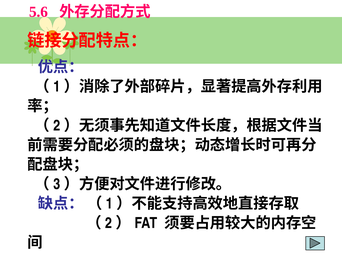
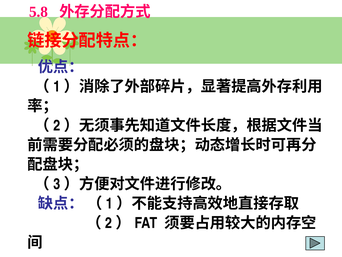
5.6: 5.6 -> 5.8
